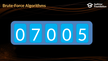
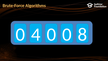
7: 7 -> 4
5: 5 -> 8
